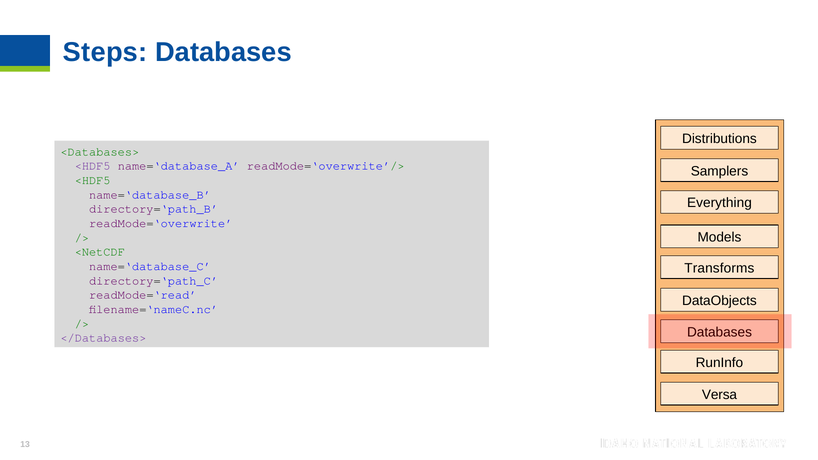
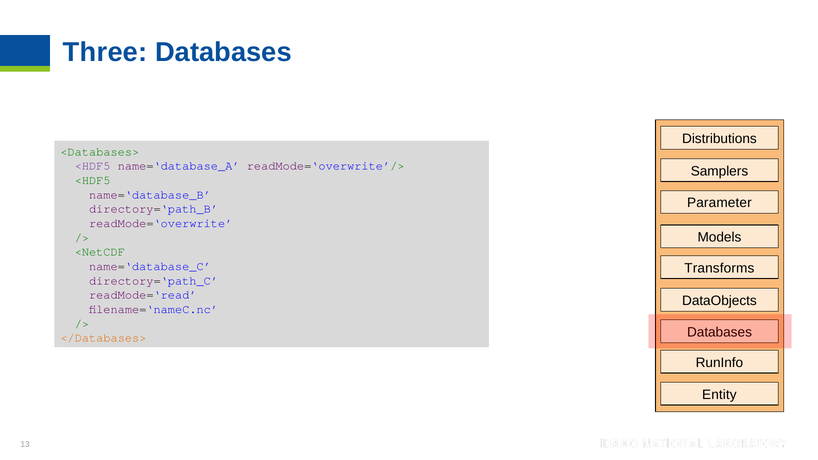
Steps: Steps -> Three
Everything: Everything -> Parameter
</Databases> colour: purple -> orange
Versa: Versa -> Entity
